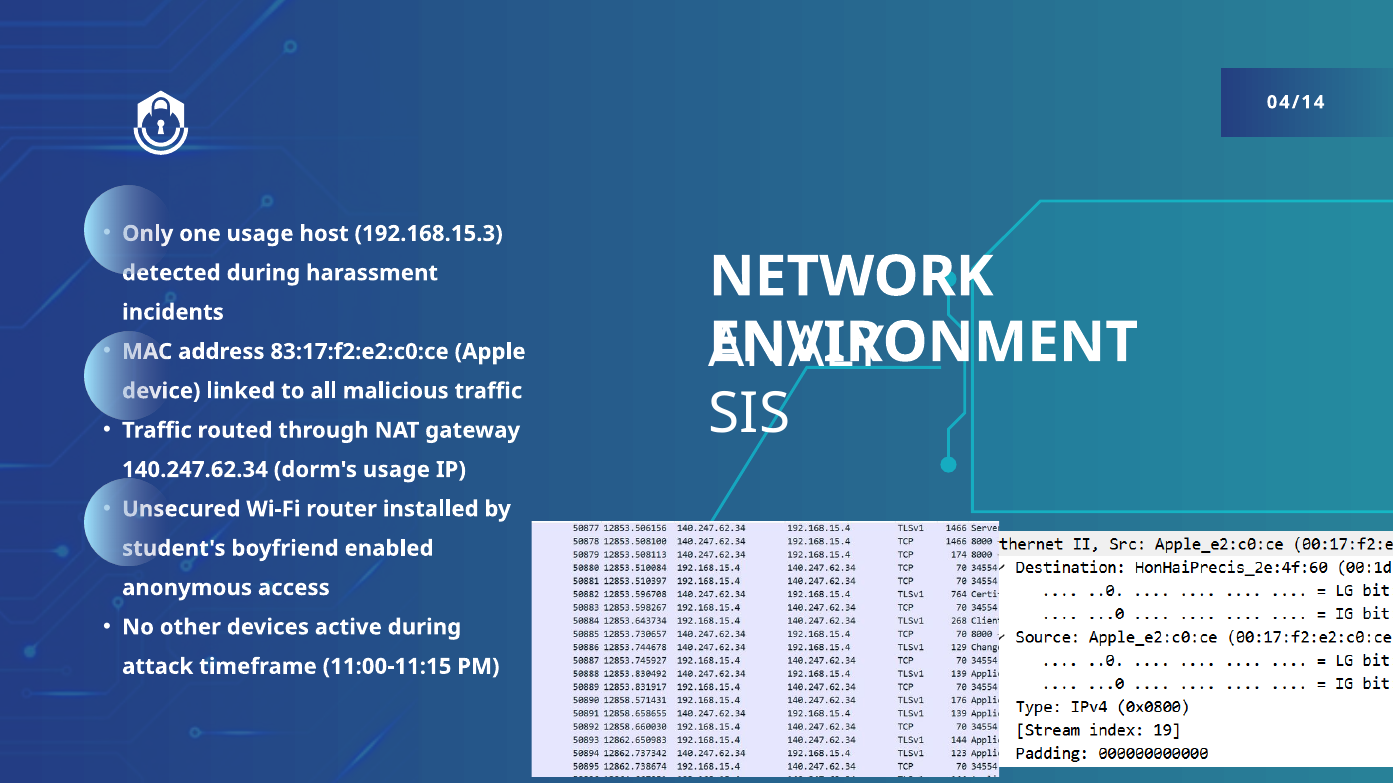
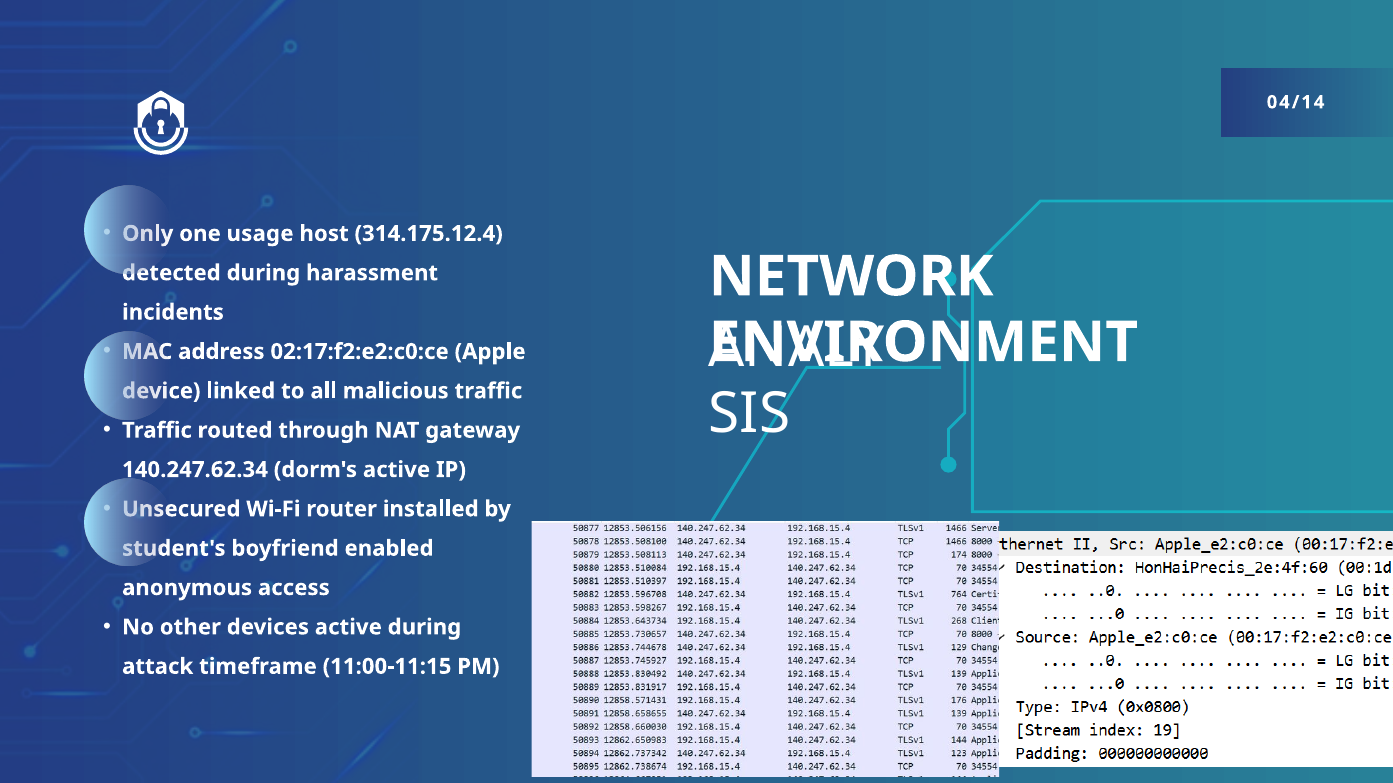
192.168.15.3: 192.168.15.3 -> 314.175.12.4
83:17:f2:e2:c0:ce: 83:17:f2:e2:c0:ce -> 02:17:f2:e2:c0:ce
dorm's usage: usage -> active
